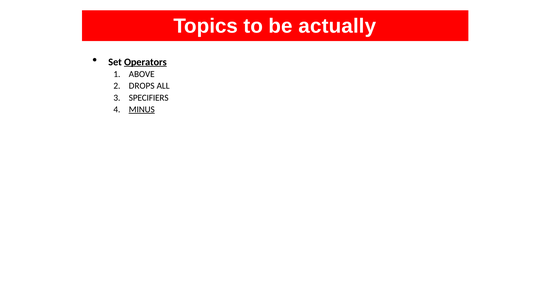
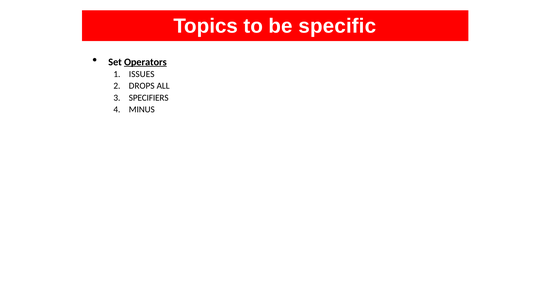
actually: actually -> specific
ABOVE: ABOVE -> ISSUES
MINUS underline: present -> none
